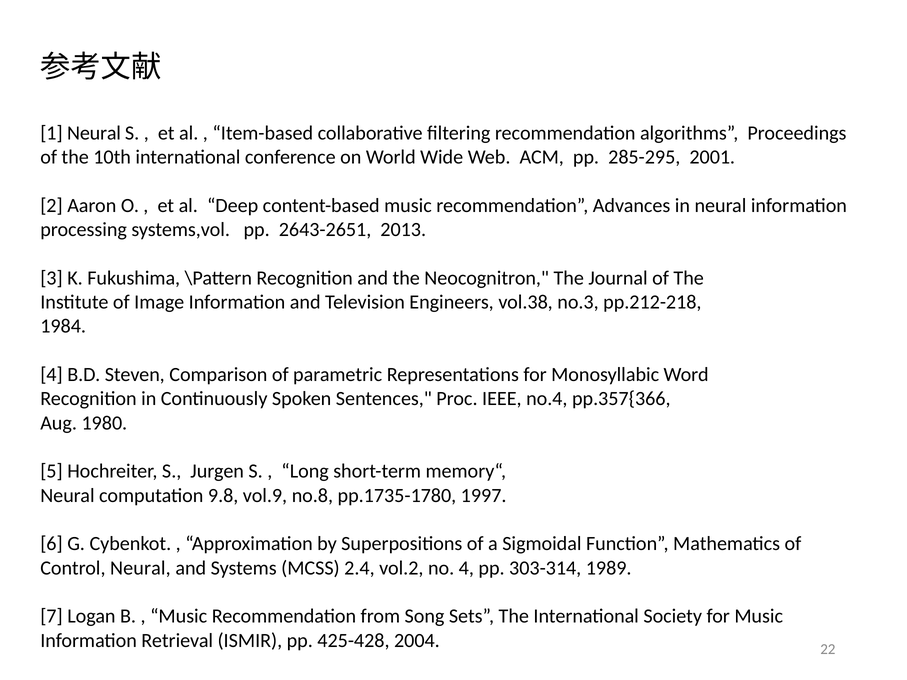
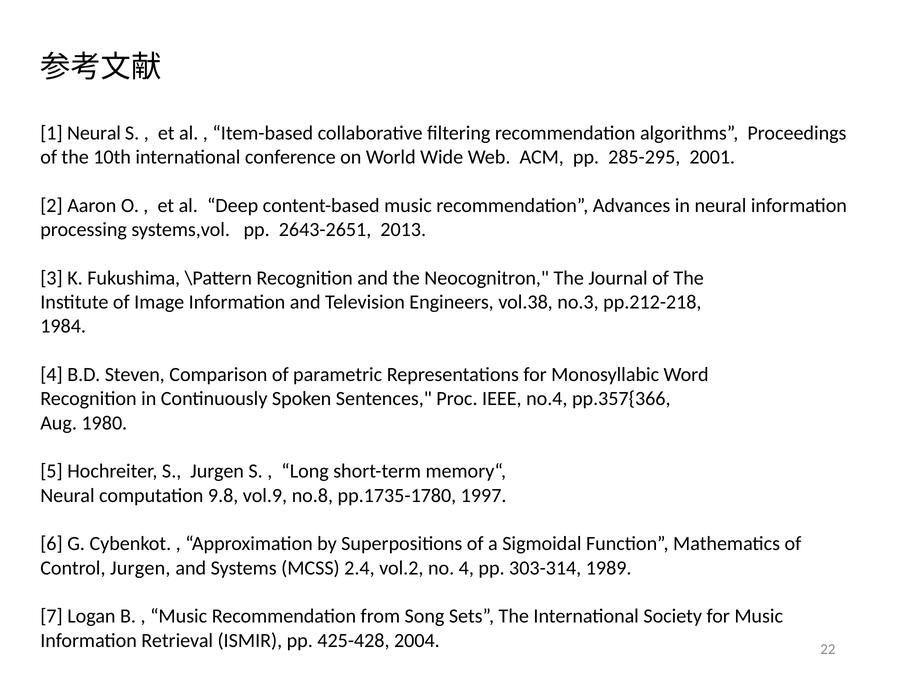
Control Neural: Neural -> Jurgen
